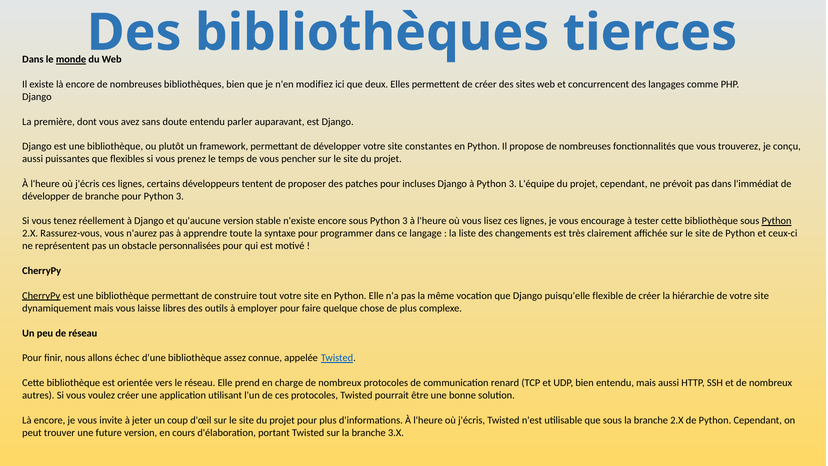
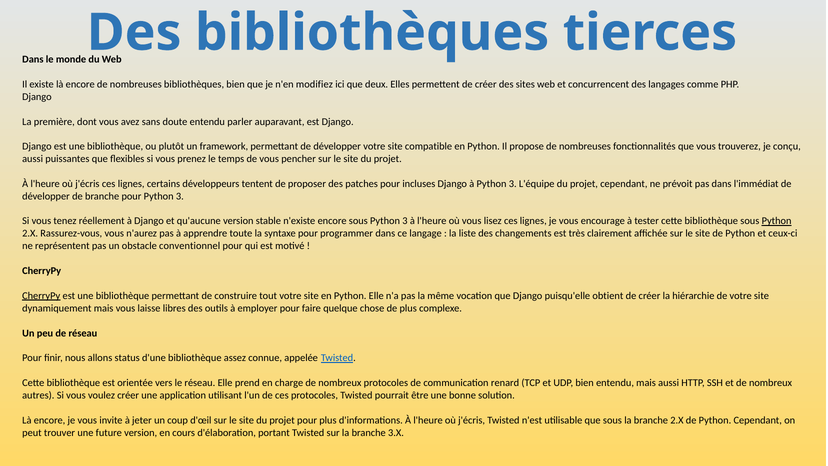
monde underline: present -> none
constantes: constantes -> compatible
personnalisées: personnalisées -> conventionnel
flexible: flexible -> obtient
échec: échec -> status
